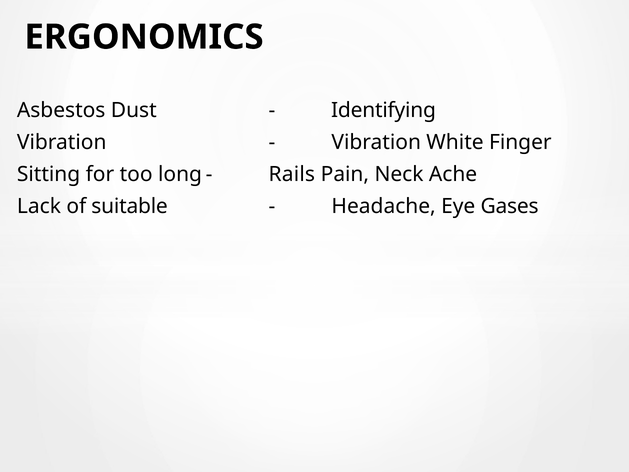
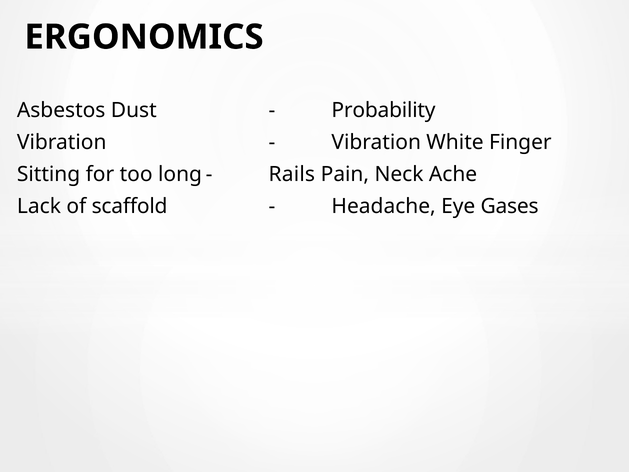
Identifying: Identifying -> Probability
suitable: suitable -> scaffold
